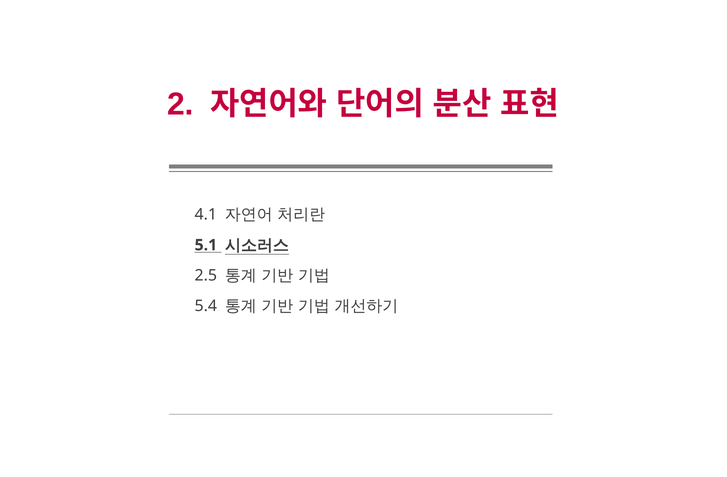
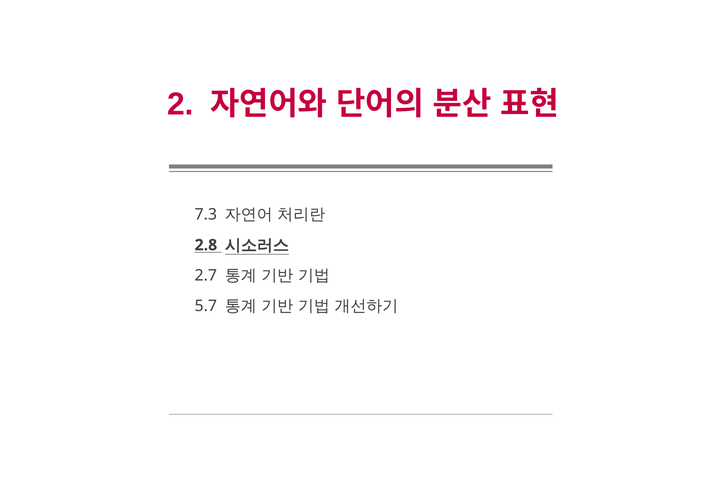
4.1: 4.1 -> 7.3
5.1: 5.1 -> 2.8
2.5: 2.5 -> 2.7
5.4: 5.4 -> 5.7
